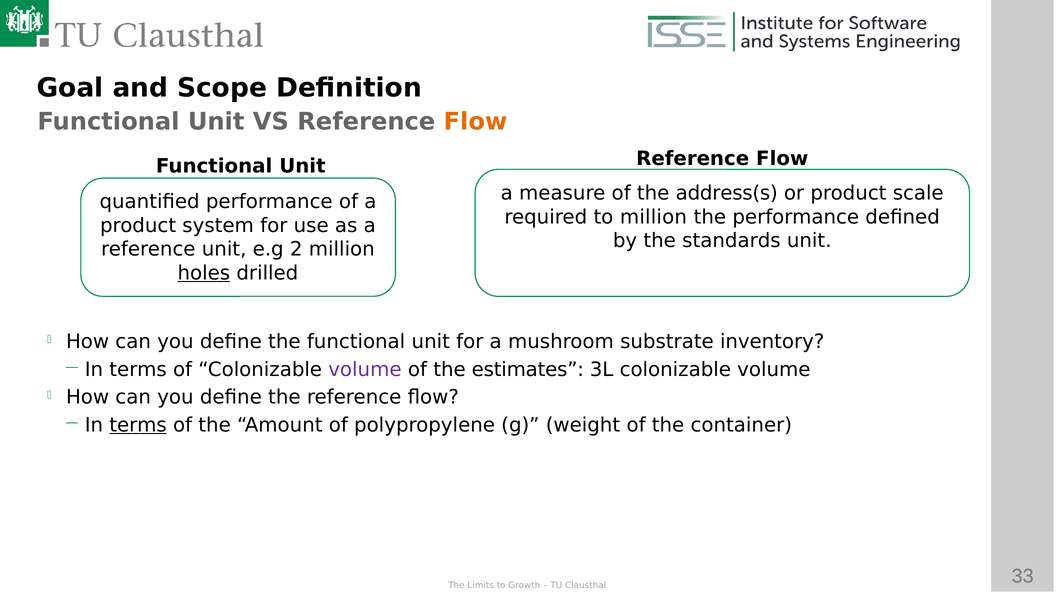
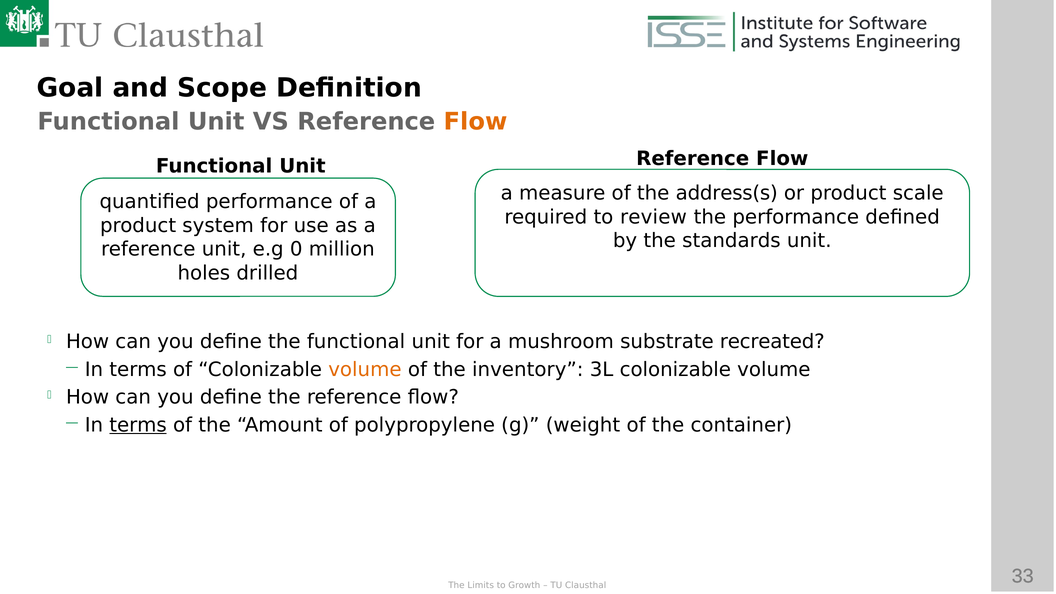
to million: million -> review
2: 2 -> 0
holes underline: present -> none
inventory: inventory -> recreated
volume at (365, 370) colour: purple -> orange
estimates: estimates -> inventory
